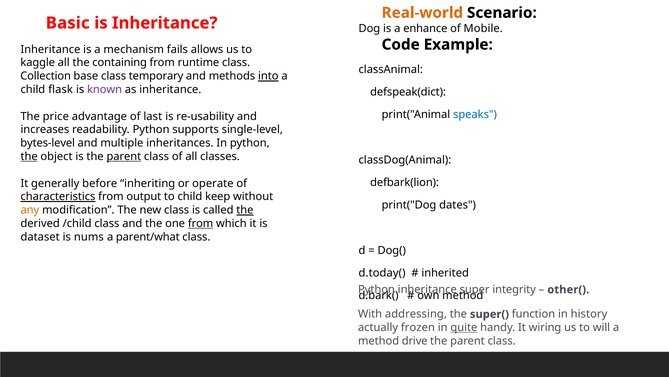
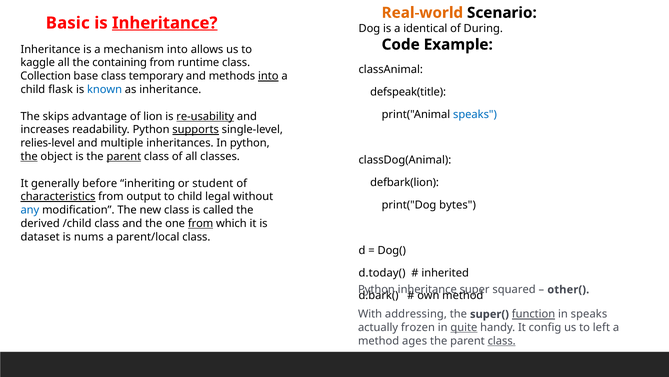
Inheritance at (165, 23) underline: none -> present
enhance: enhance -> identical
Mobile: Mobile -> During
mechanism fails: fails -> into
known colour: purple -> blue
defspeak(dict: defspeak(dict -> defspeak(title
price: price -> skips
last: last -> lion
re-usability underline: none -> present
supports underline: none -> present
bytes-level: bytes-level -> relies-level
operate: operate -> student
keep: keep -> legal
dates: dates -> bytes
any colour: orange -> blue
the at (245, 210) underline: present -> none
parent/what: parent/what -> parent/local
integrity: integrity -> squared
function underline: none -> present
in history: history -> speaks
wiring: wiring -> config
will: will -> left
drive: drive -> ages
class at (502, 340) underline: none -> present
